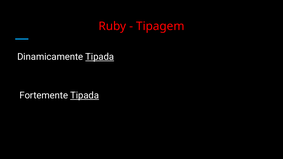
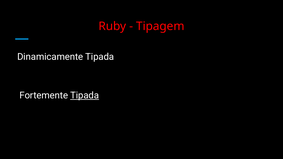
Tipada at (100, 57) underline: present -> none
